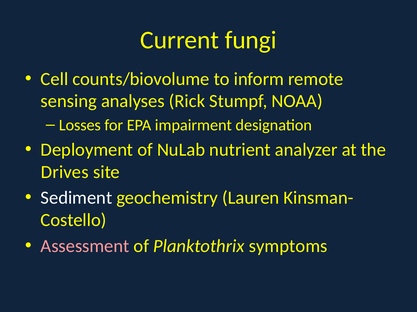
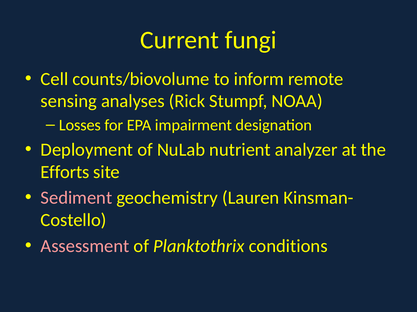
Drives: Drives -> Efforts
Sediment colour: white -> pink
symptoms: symptoms -> conditions
